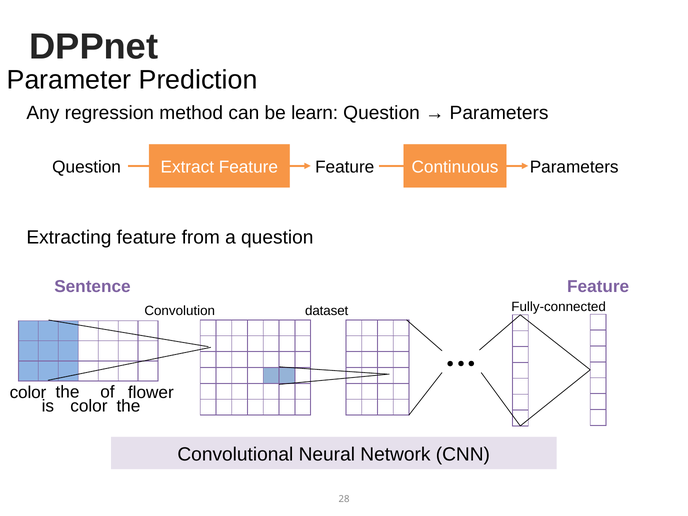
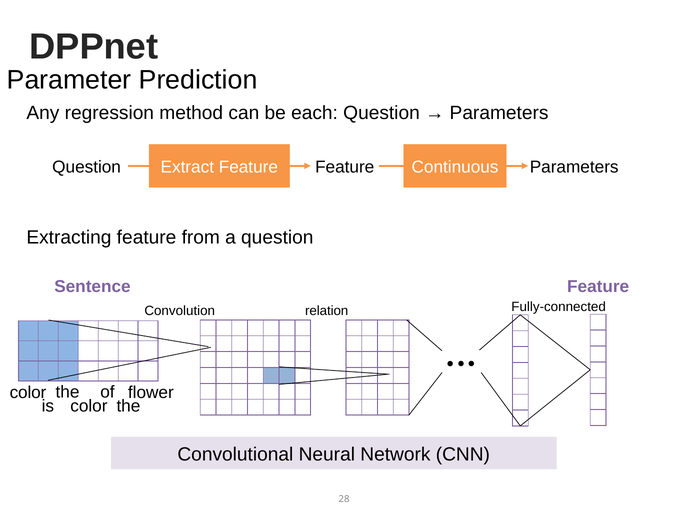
learn: learn -> each
dataset: dataset -> relation
